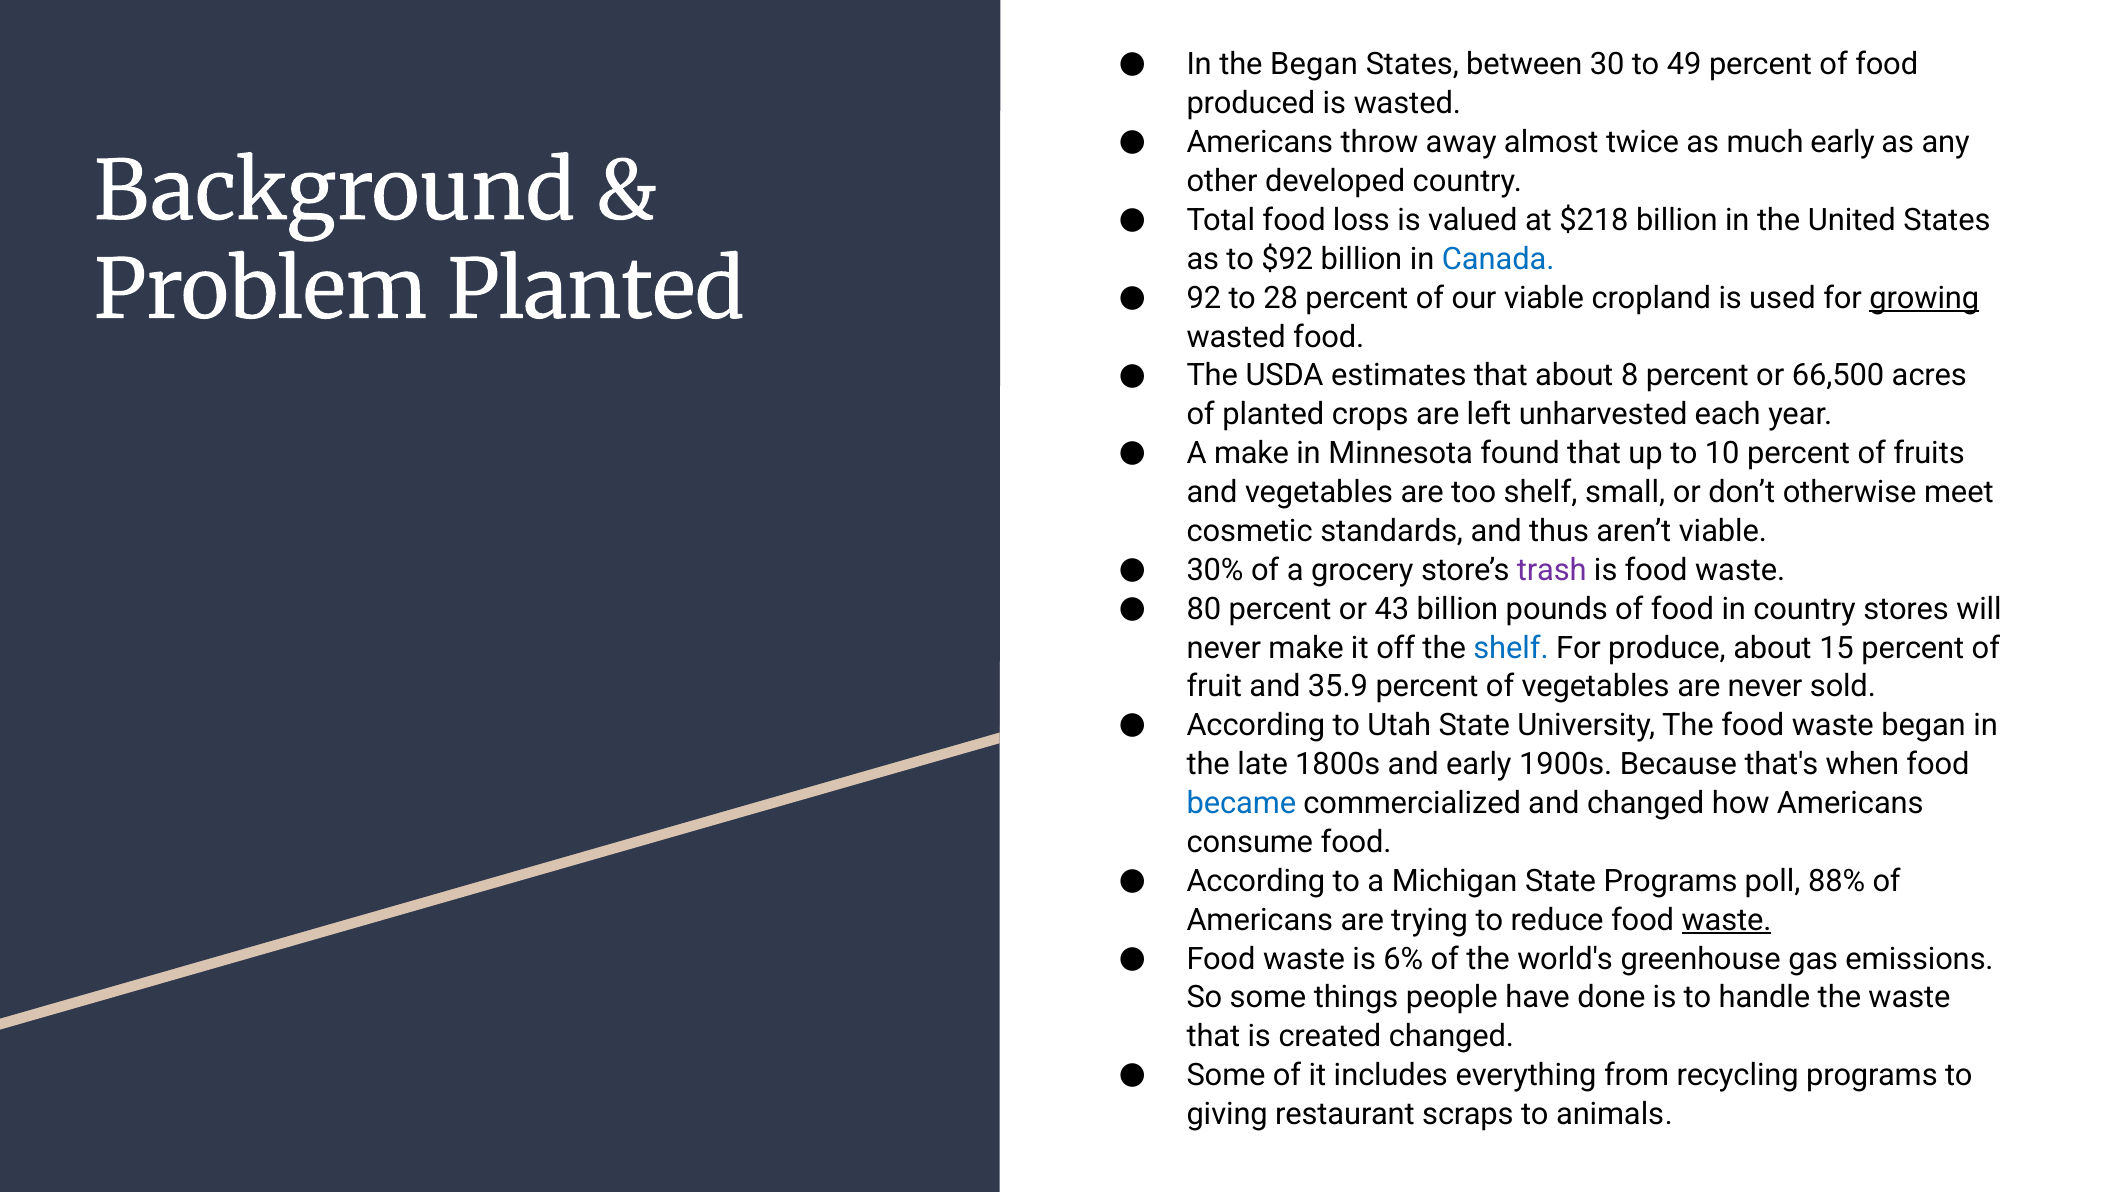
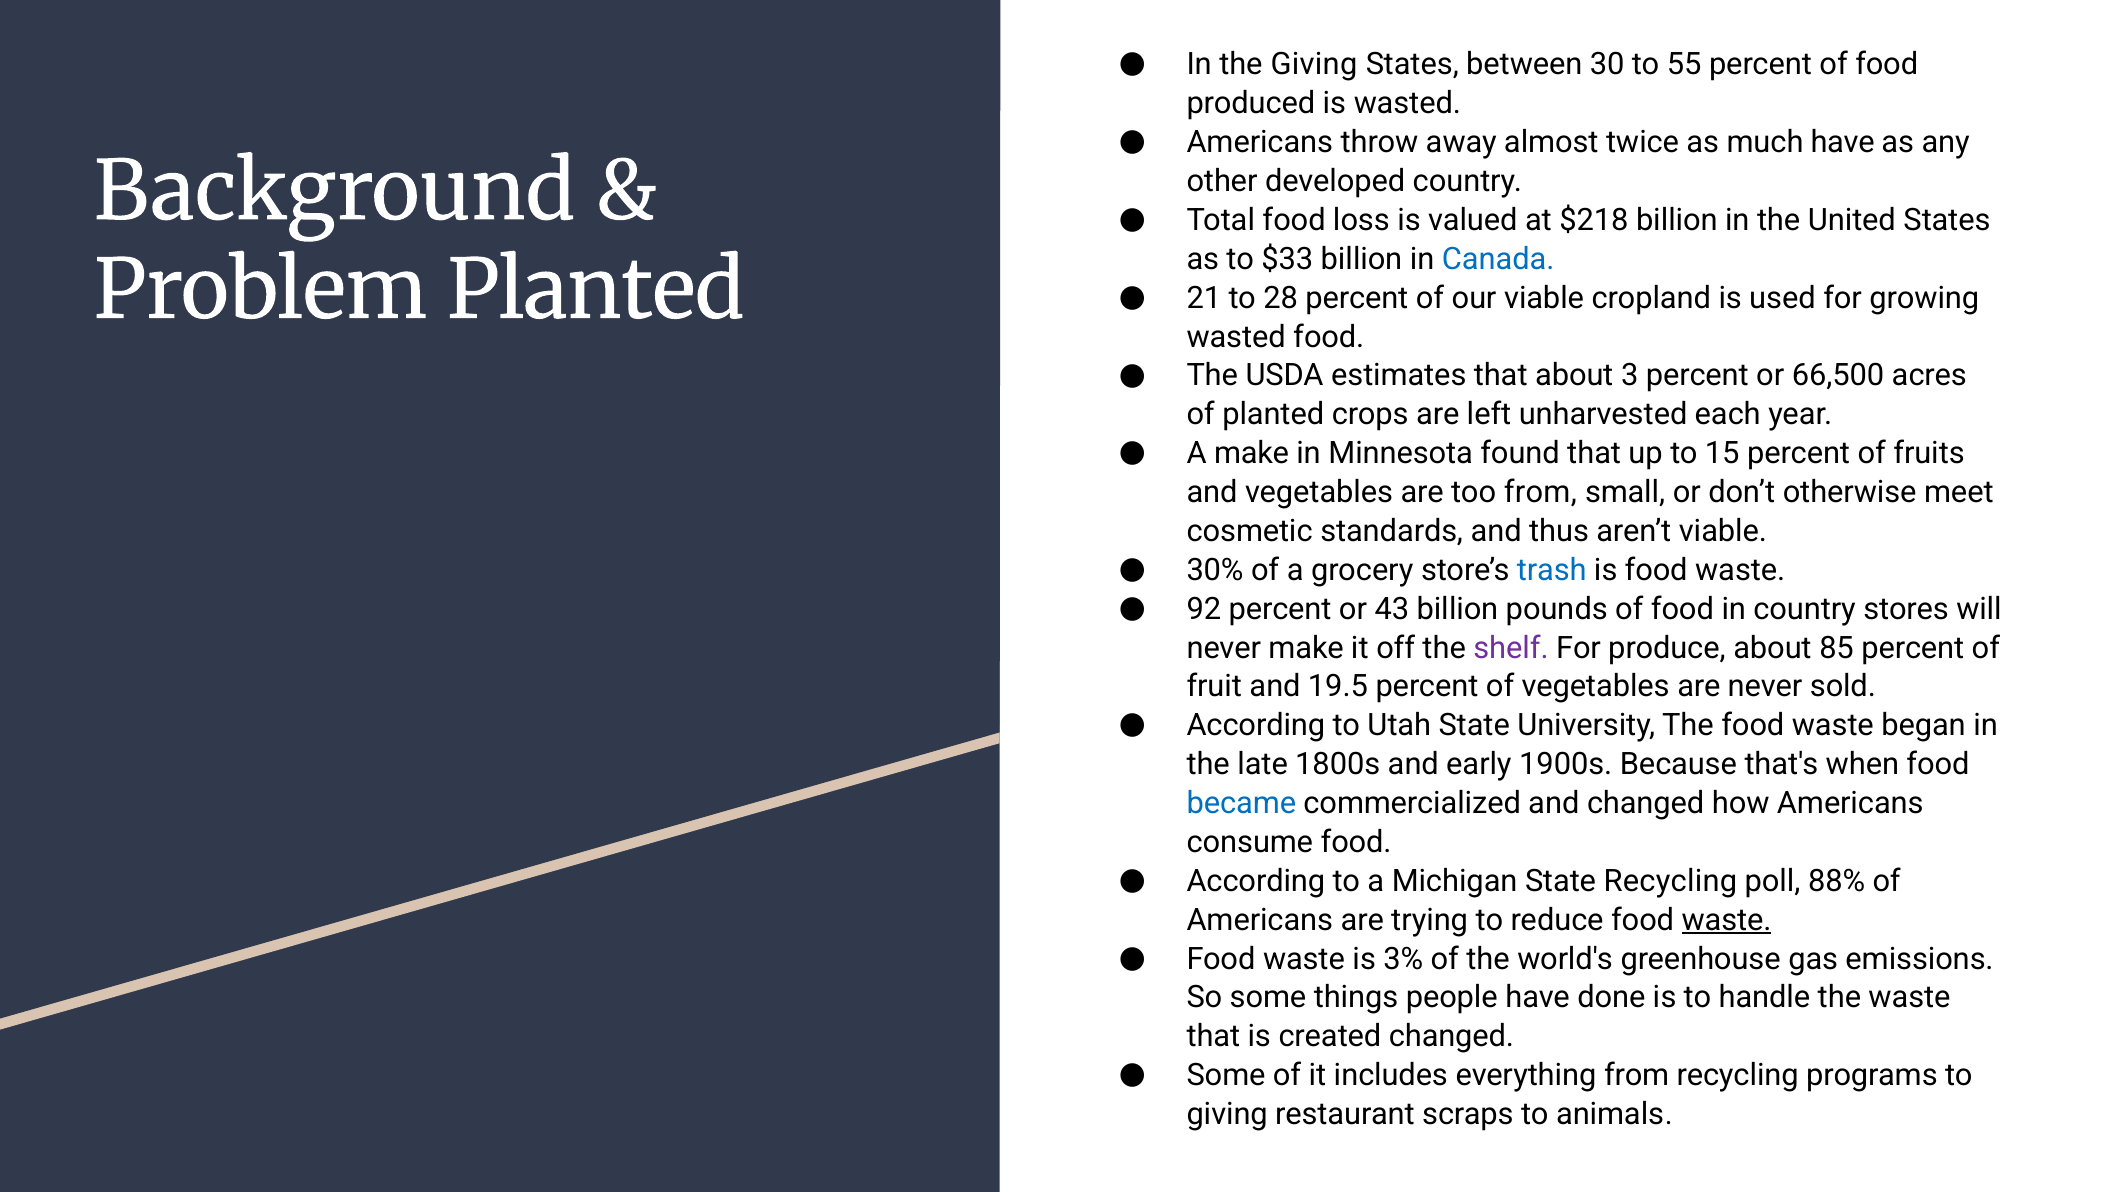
the Began: Began -> Giving
49: 49 -> 55
much early: early -> have
$92: $92 -> $33
92: 92 -> 21
growing underline: present -> none
8: 8 -> 3
10: 10 -> 15
too shelf: shelf -> from
trash colour: purple -> blue
80: 80 -> 92
shelf at (1511, 648) colour: blue -> purple
15: 15 -> 85
35.9: 35.9 -> 19.5
State Programs: Programs -> Recycling
6%: 6% -> 3%
